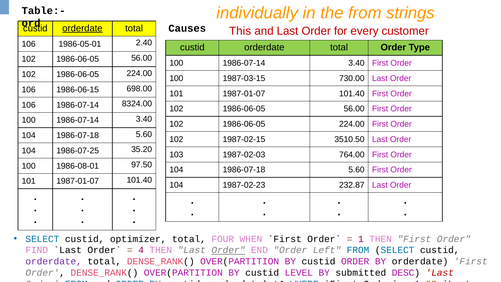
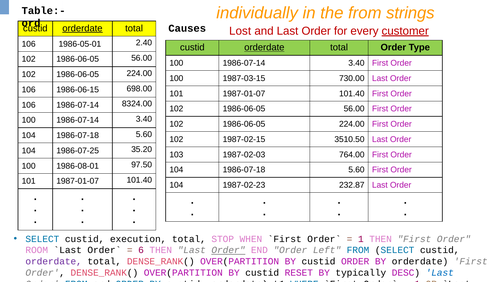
This: This -> Lost
customer underline: none -> present
orderdate at (264, 47) underline: none -> present
optimizer: optimizer -> execution
FOUR: FOUR -> STOP
FIND: FIND -> ROOM
4: 4 -> 6
LEVEL: LEVEL -> RESET
submitted: submitted -> typically
Last at (440, 273) colour: red -> blue
